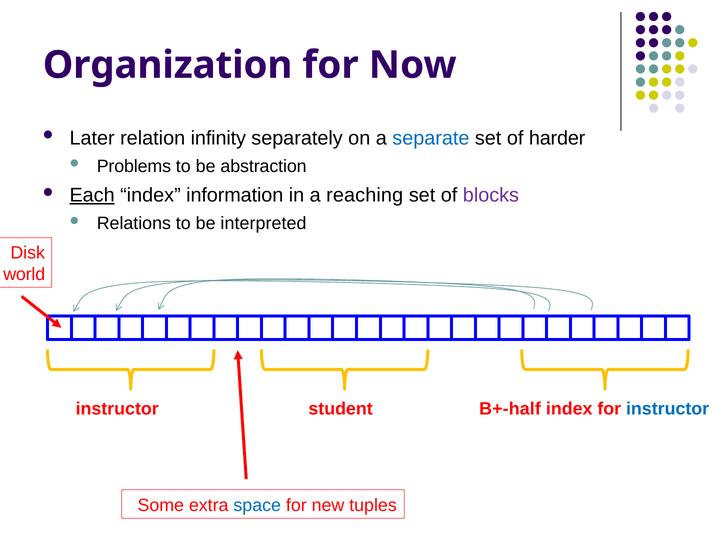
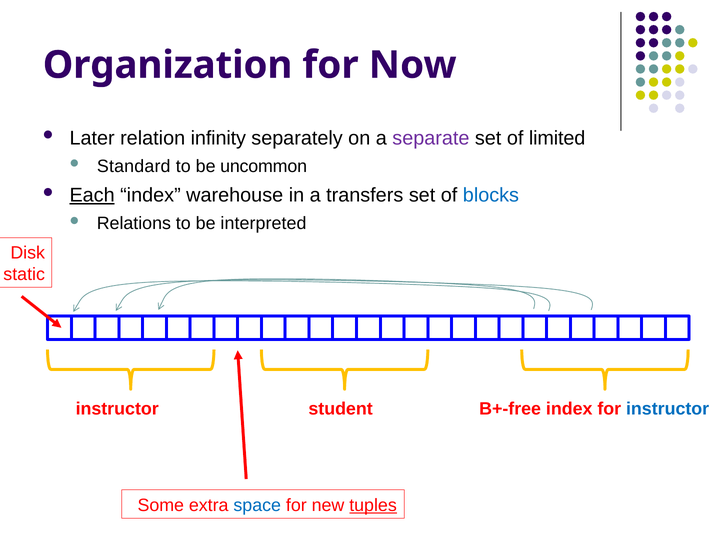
separate colour: blue -> purple
harder: harder -> limited
Problems: Problems -> Standard
abstraction: abstraction -> uncommon
information: information -> warehouse
reaching: reaching -> transfers
blocks colour: purple -> blue
world: world -> static
B+-half: B+-half -> B+-free
tuples underline: none -> present
